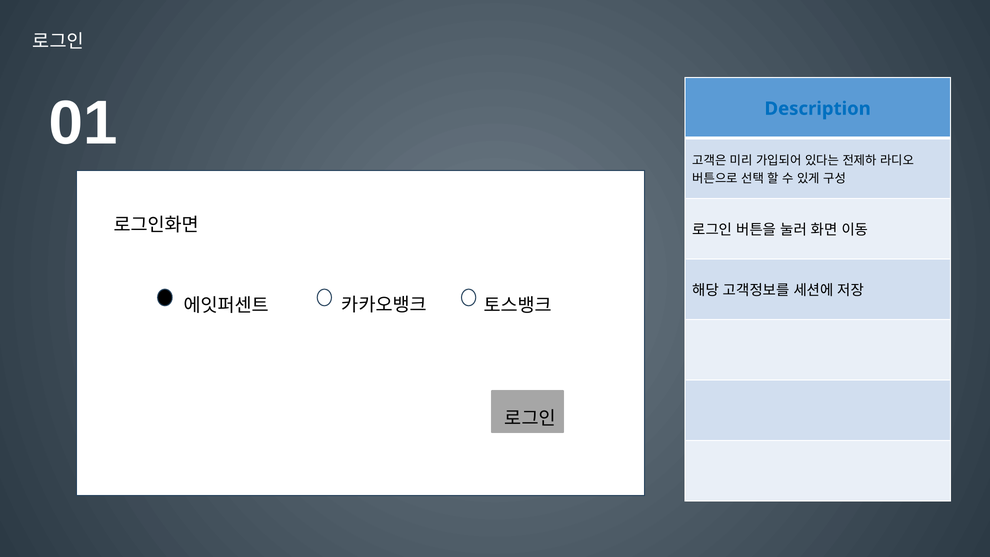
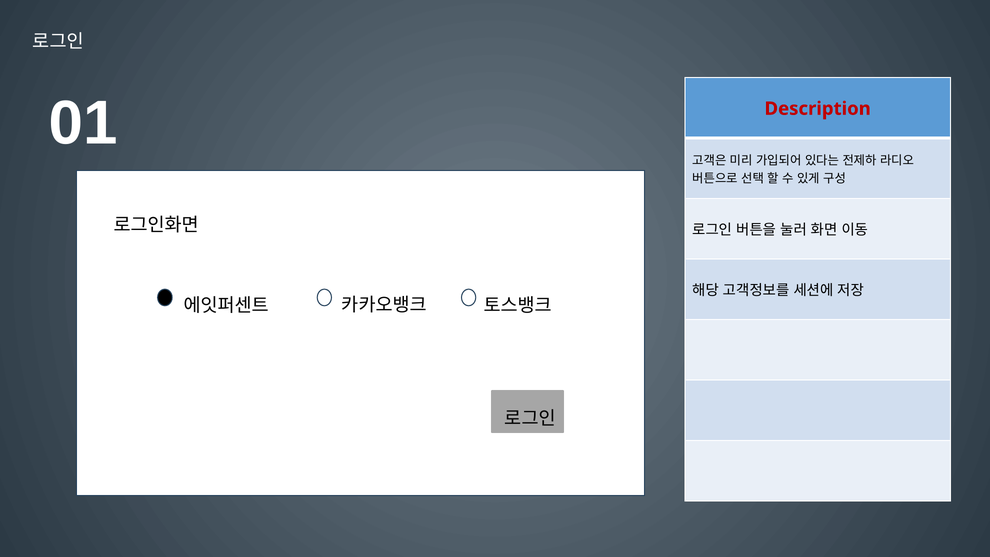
Description colour: blue -> red
